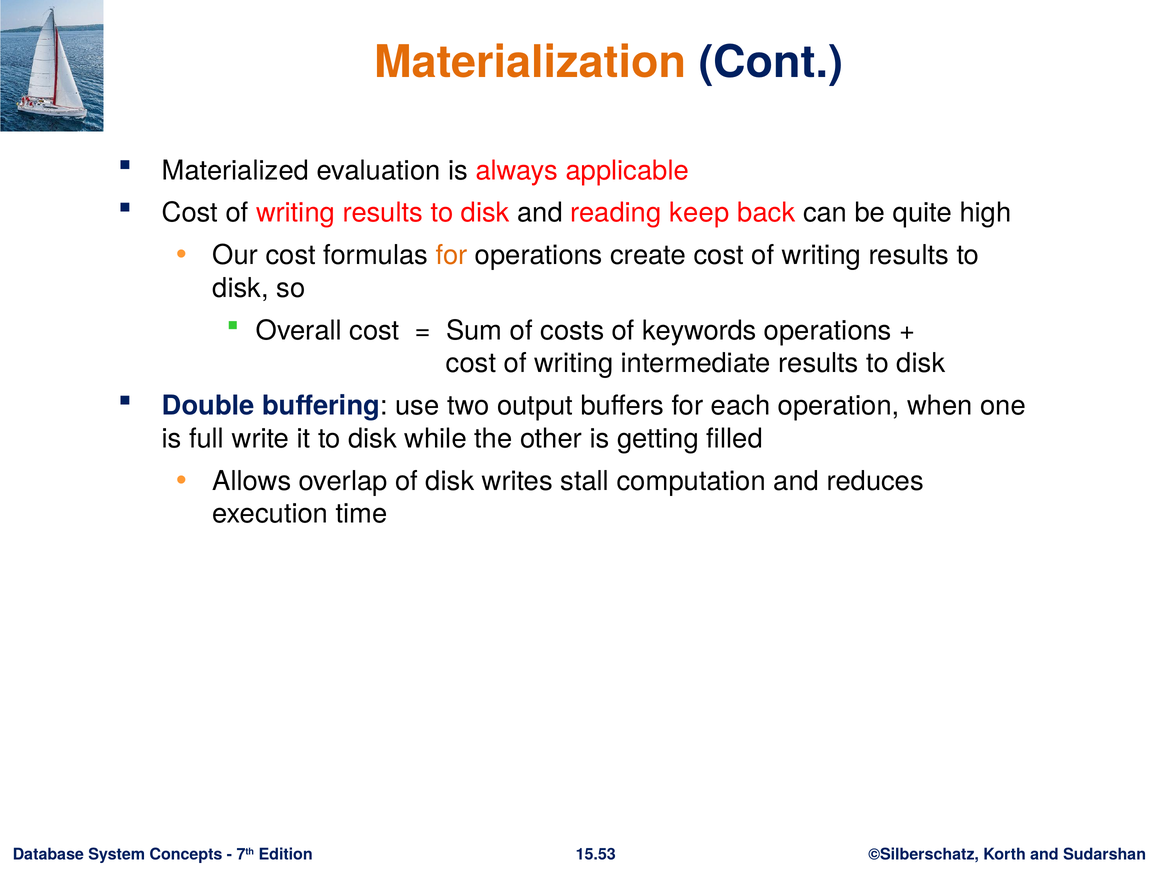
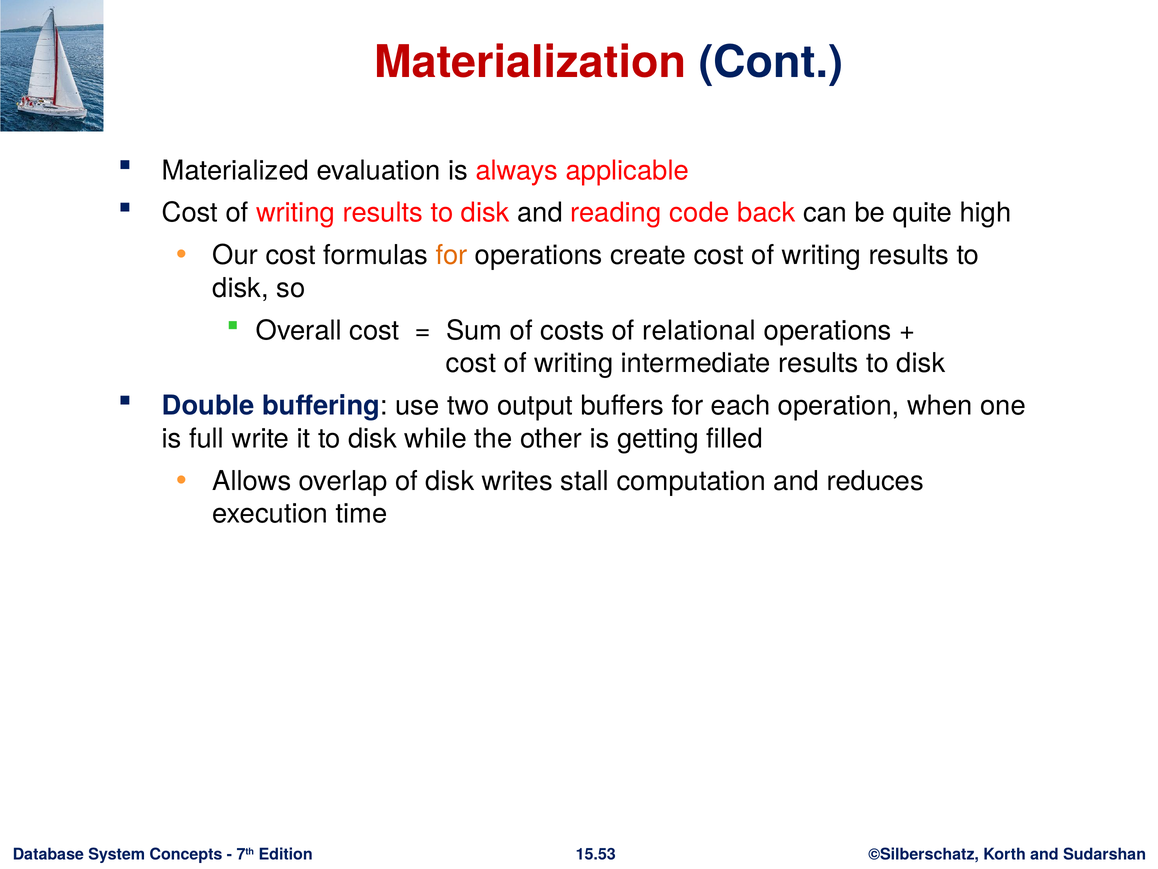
Materialization colour: orange -> red
keep: keep -> code
keywords: keywords -> relational
